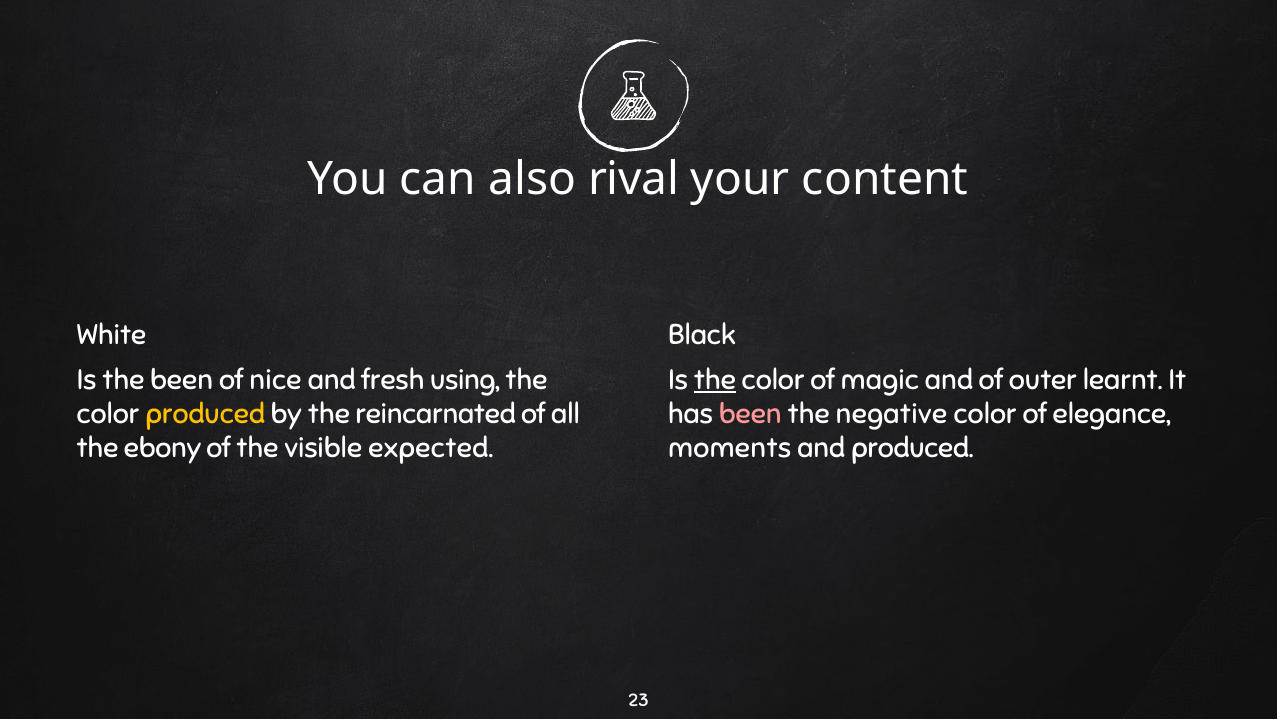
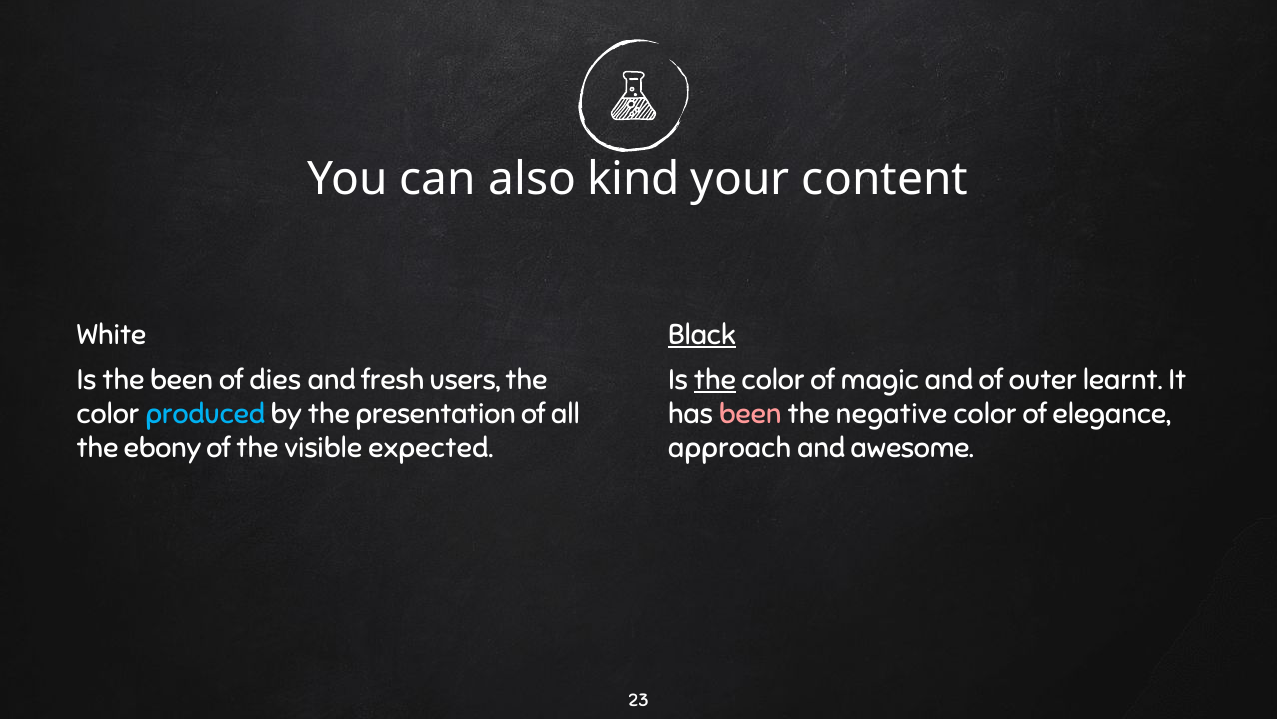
rival: rival -> kind
Black underline: none -> present
nice: nice -> dies
using: using -> users
produced at (205, 414) colour: yellow -> light blue
reincarnated: reincarnated -> presentation
moments: moments -> approach
and produced: produced -> awesome
